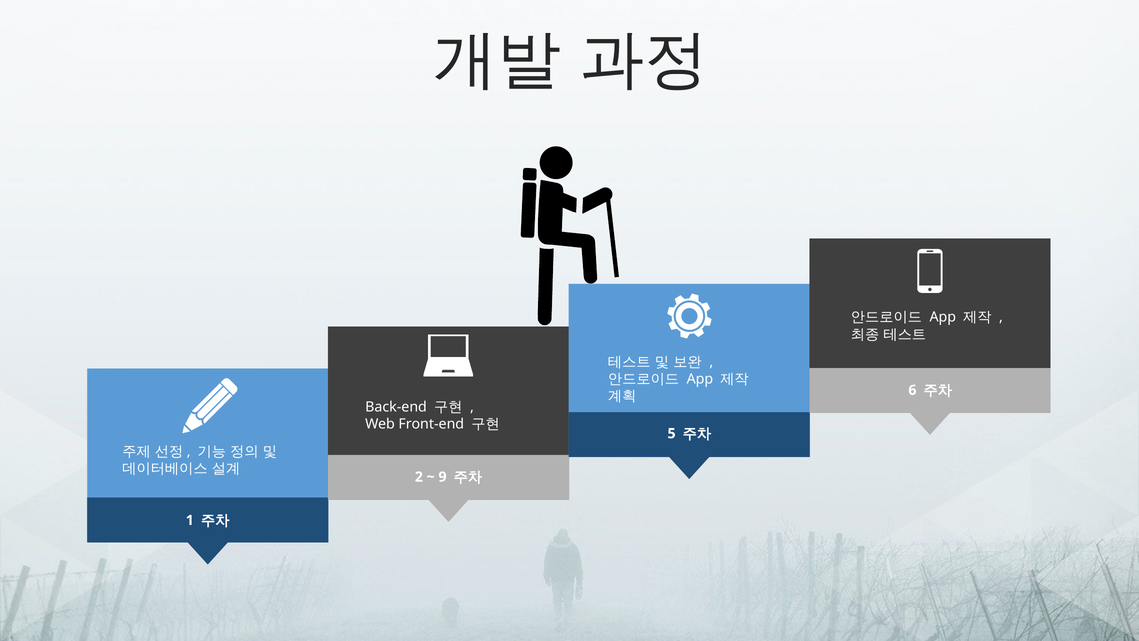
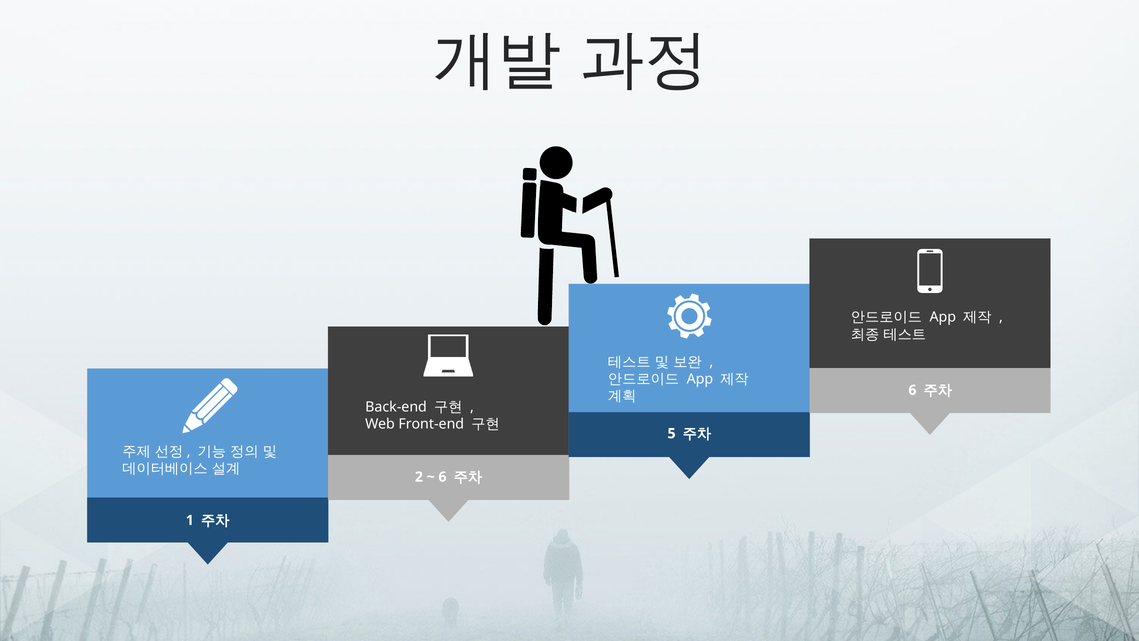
9 at (443, 477): 9 -> 6
